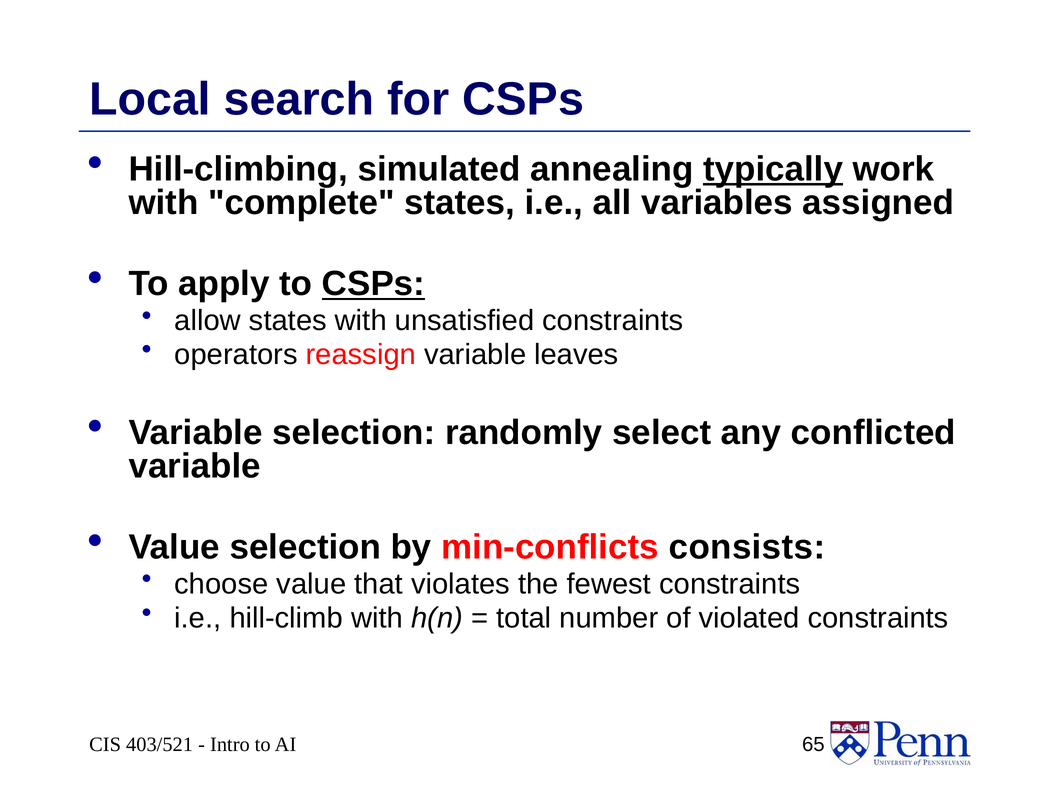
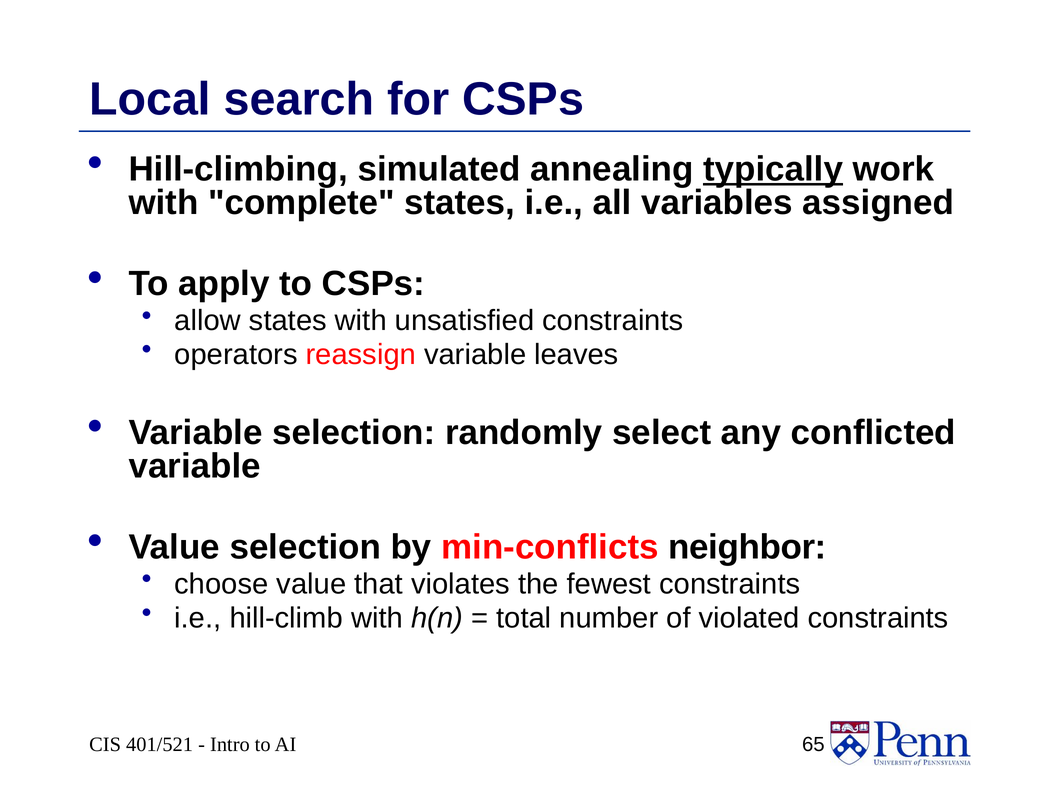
CSPs at (373, 284) underline: present -> none
consists: consists -> neighbor
403/521: 403/521 -> 401/521
